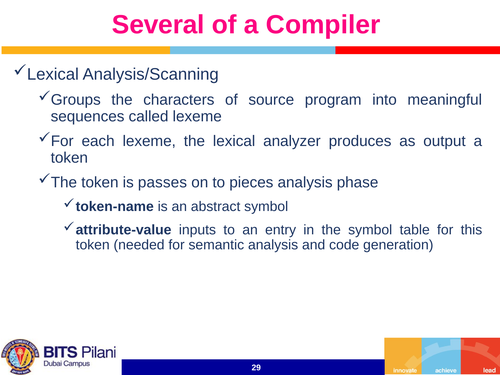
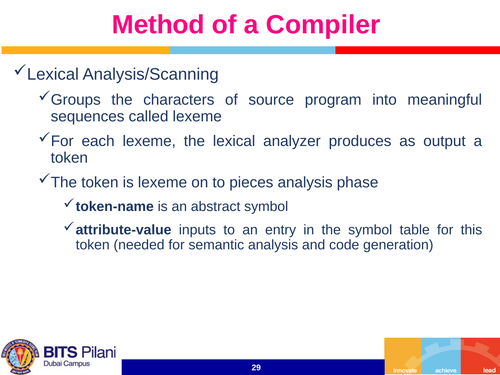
Several: Several -> Method
is passes: passes -> lexeme
